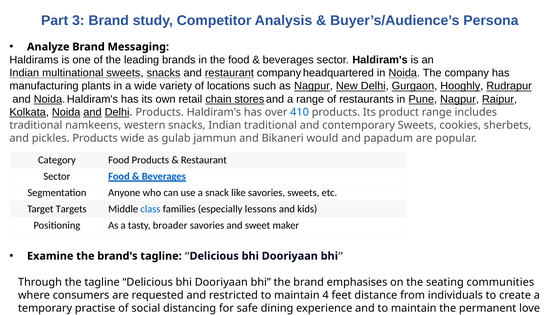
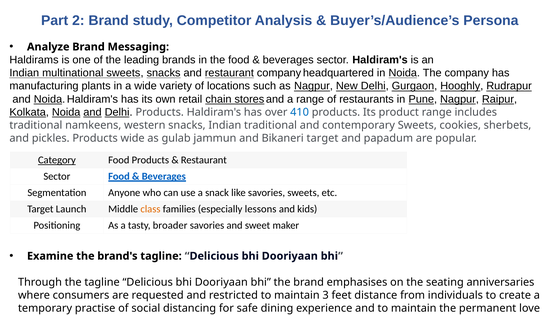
3: 3 -> 2
Bikaneri would: would -> target
Category underline: none -> present
Targets: Targets -> Launch
class colour: blue -> orange
communities: communities -> anniversaries
4: 4 -> 3
